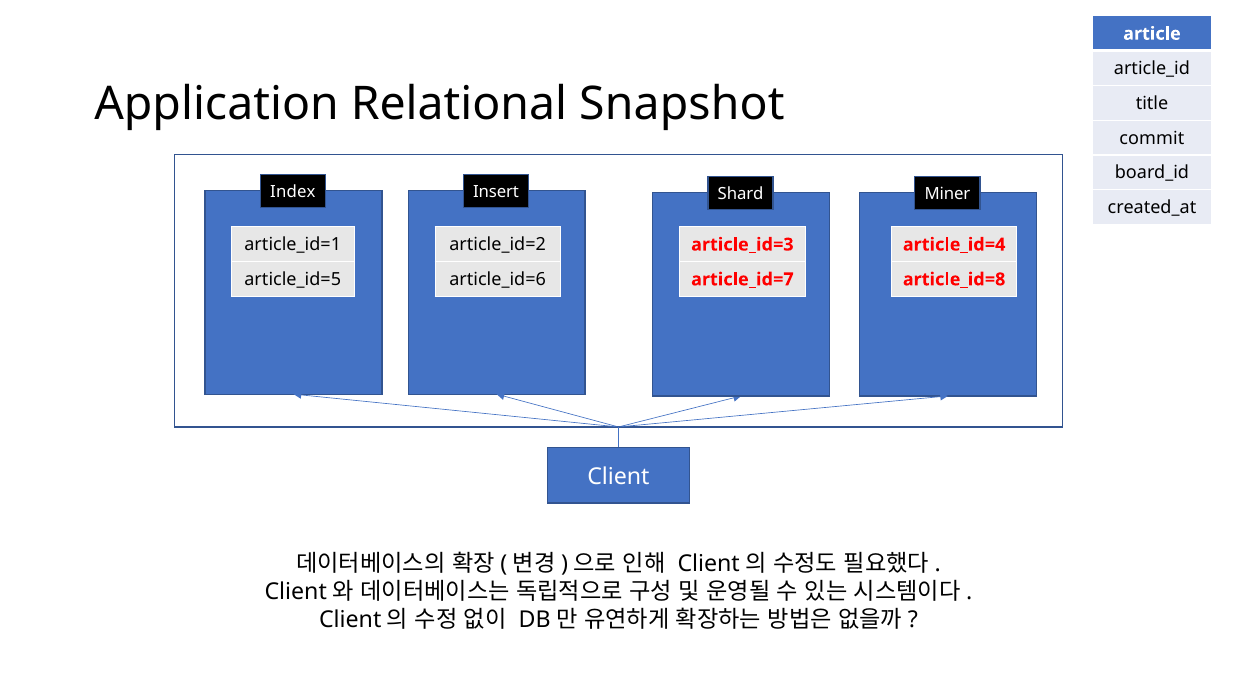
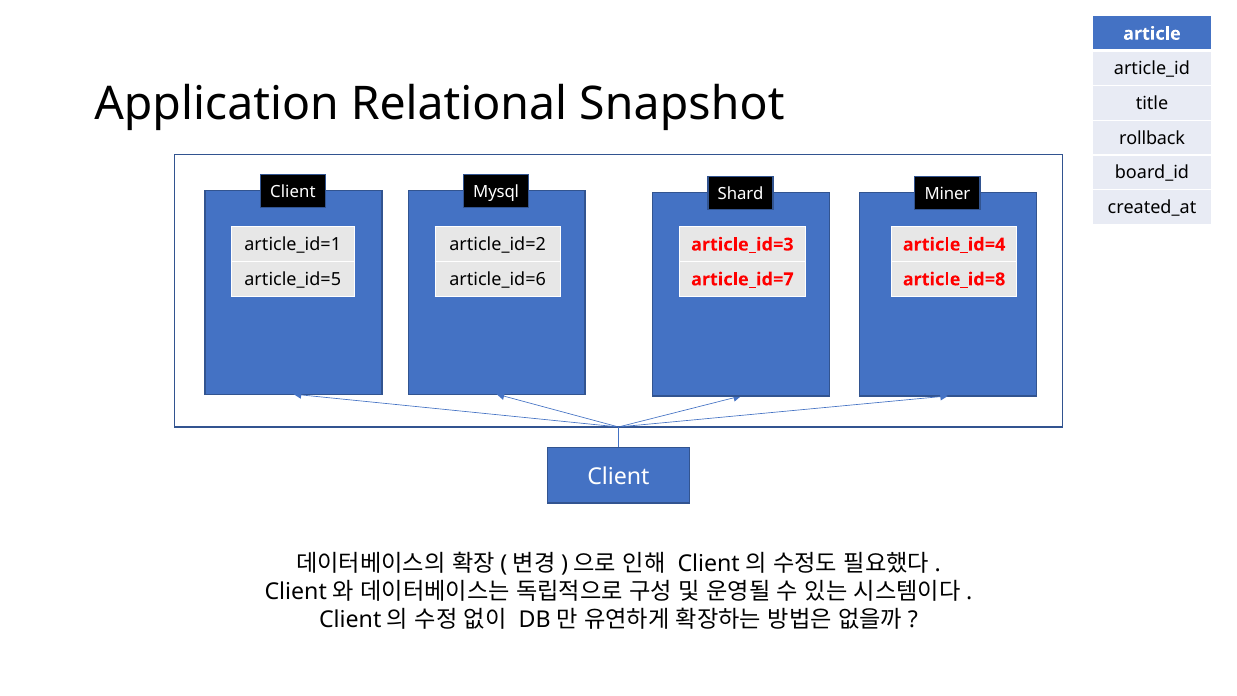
commit: commit -> rollback
Index at (293, 192): Index -> Client
Insert: Insert -> Mysql
